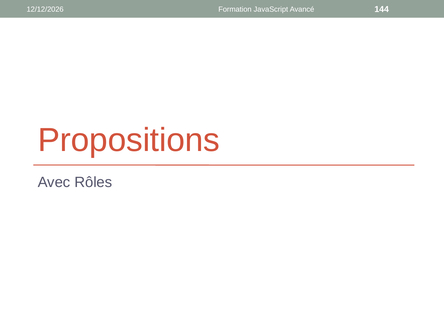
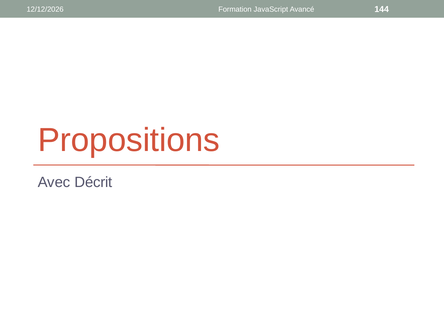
Rôles: Rôles -> Décrit
